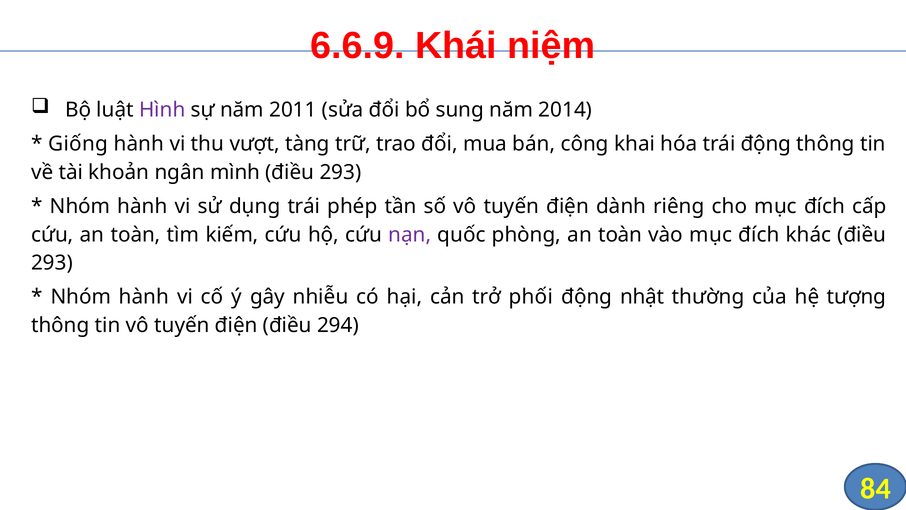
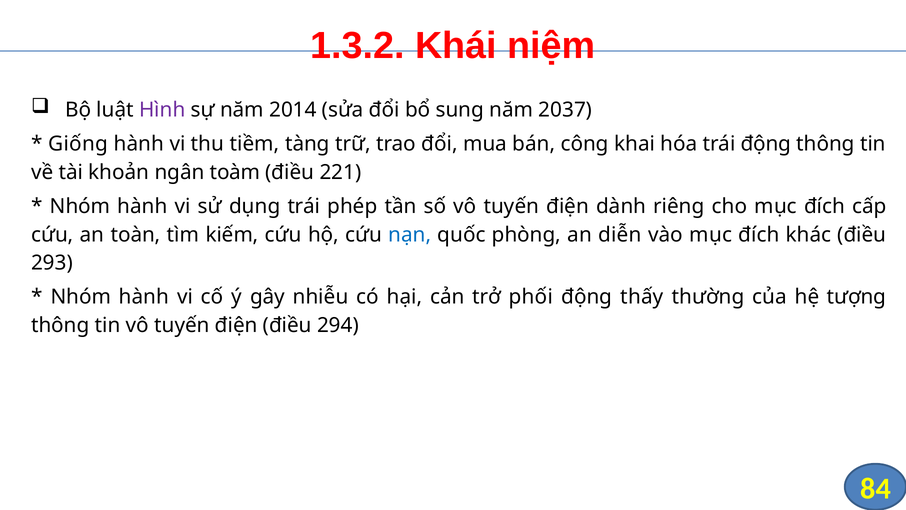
6.6.9: 6.6.9 -> 1.3.2
2011: 2011 -> 2014
2014: 2014 -> 2037
vượt: vượt -> tiềm
mình: mình -> toàm
293 at (340, 172): 293 -> 221
nạn colour: purple -> blue
phòng an toàn: toàn -> diễn
nhật: nhật -> thấy
